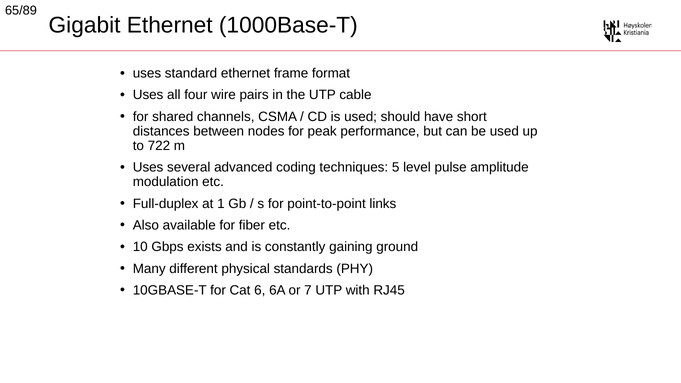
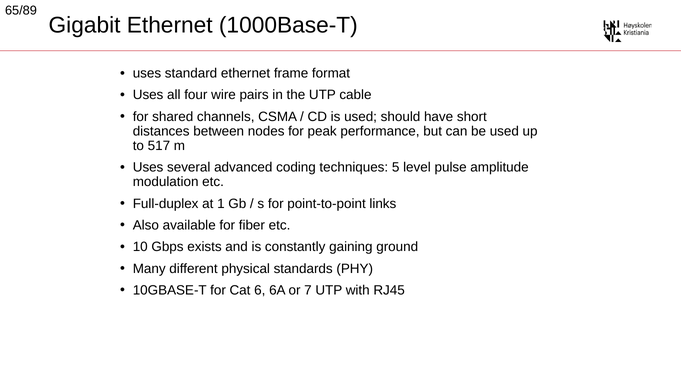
722: 722 -> 517
